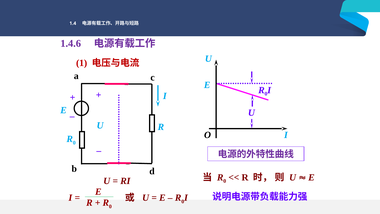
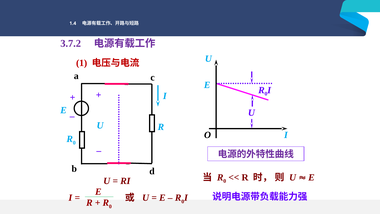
1.4.6: 1.4.6 -> 3.7.2
